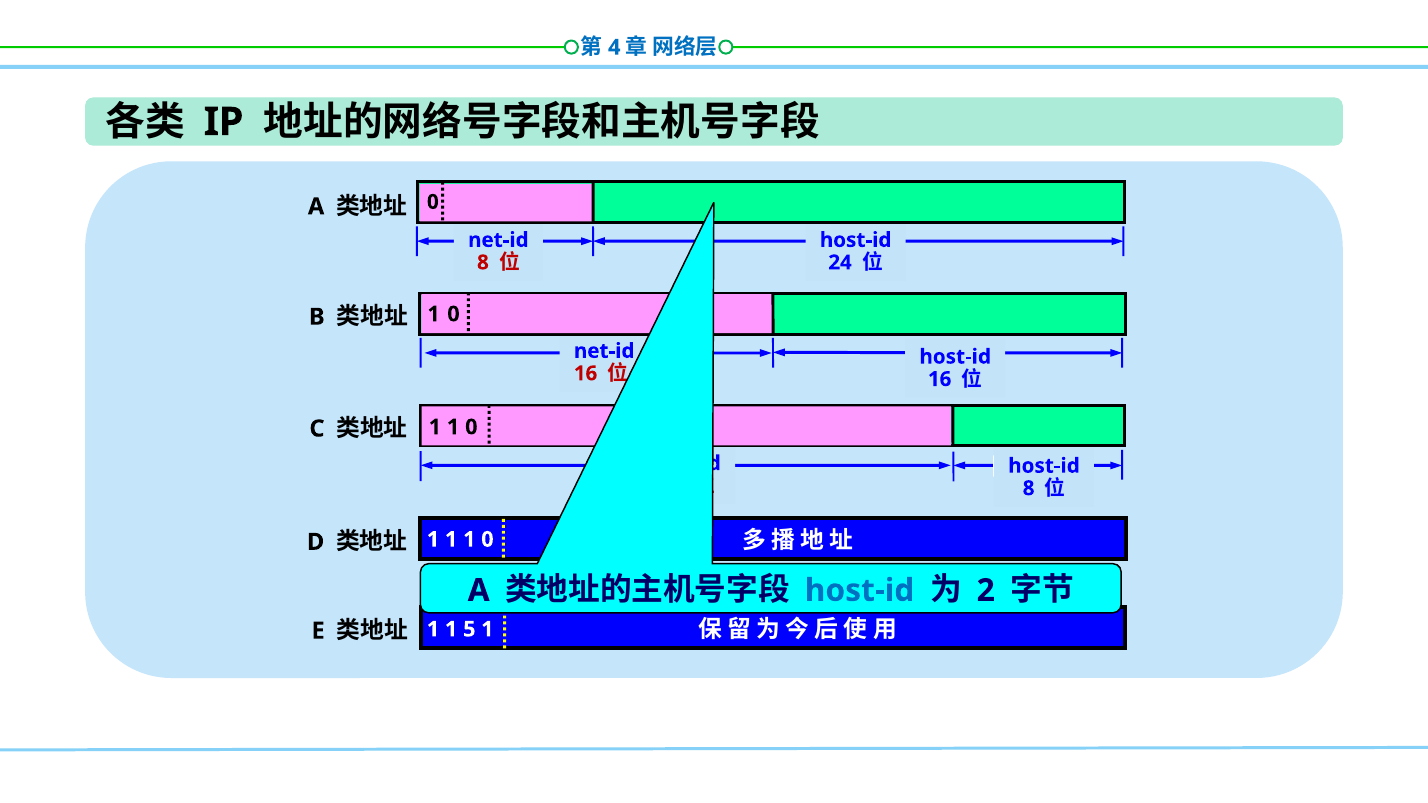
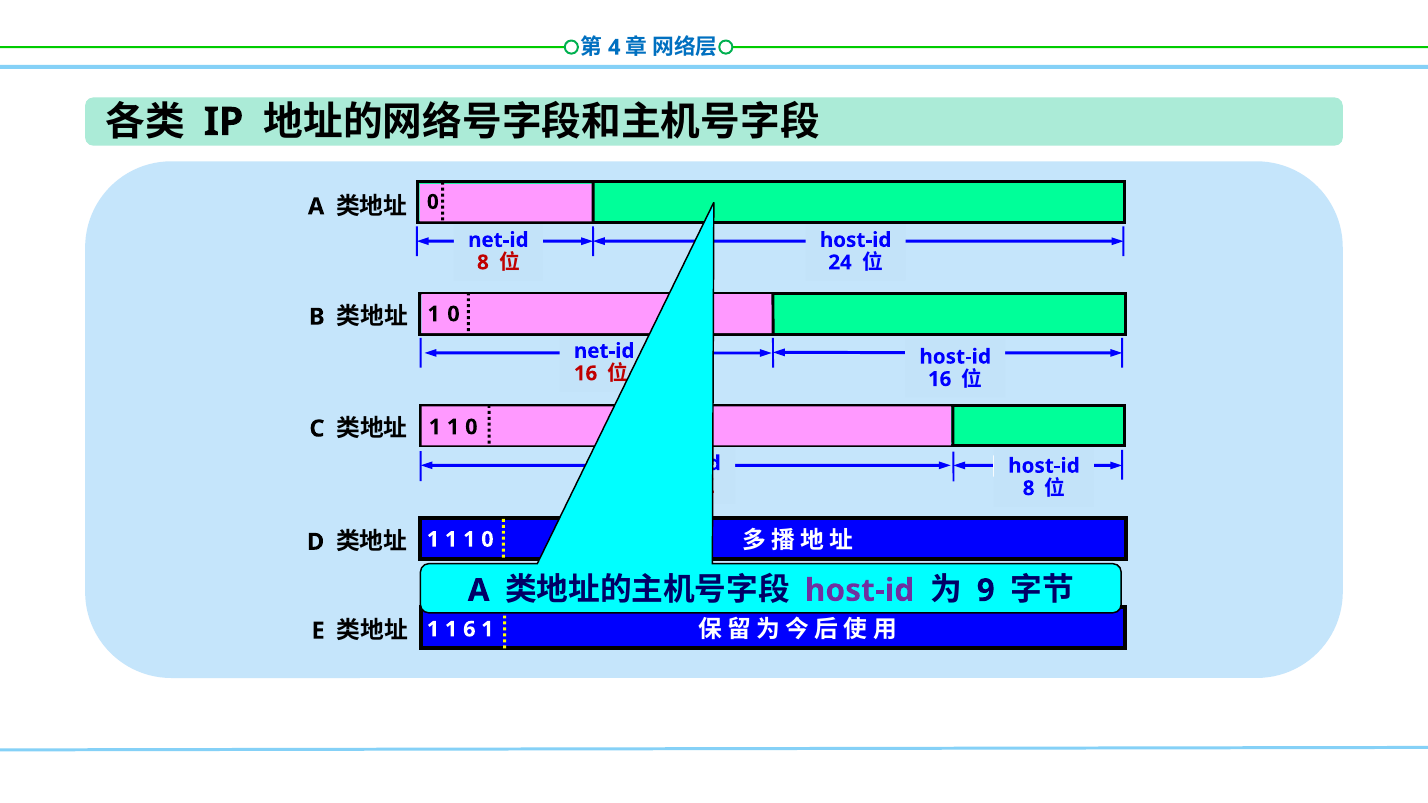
host-id at (860, 591) colour: blue -> purple
2: 2 -> 9
5: 5 -> 6
